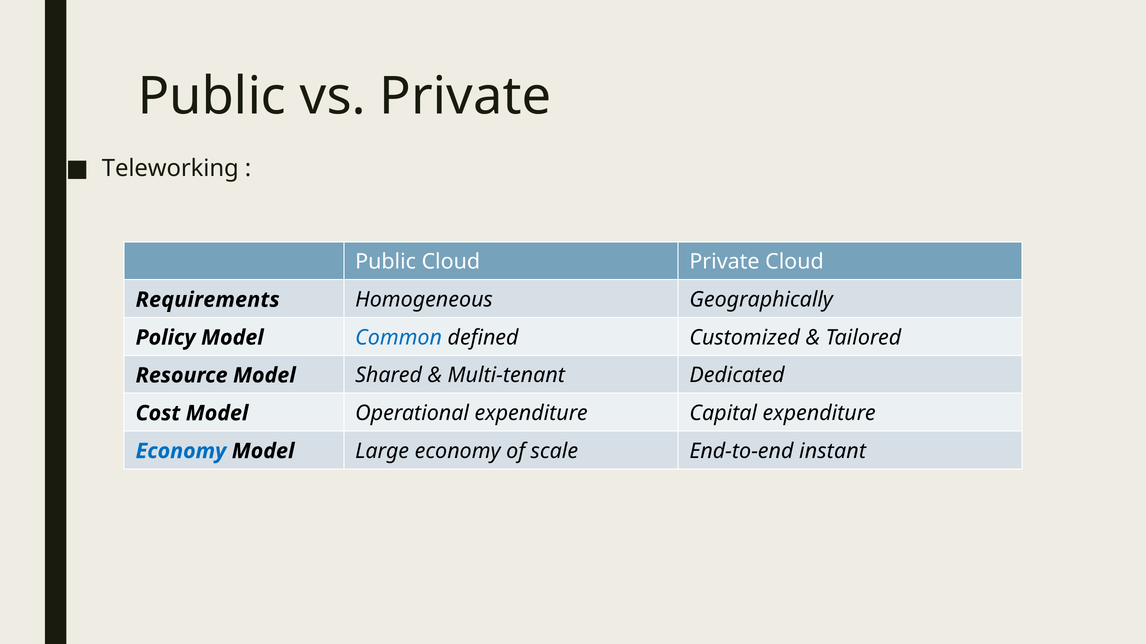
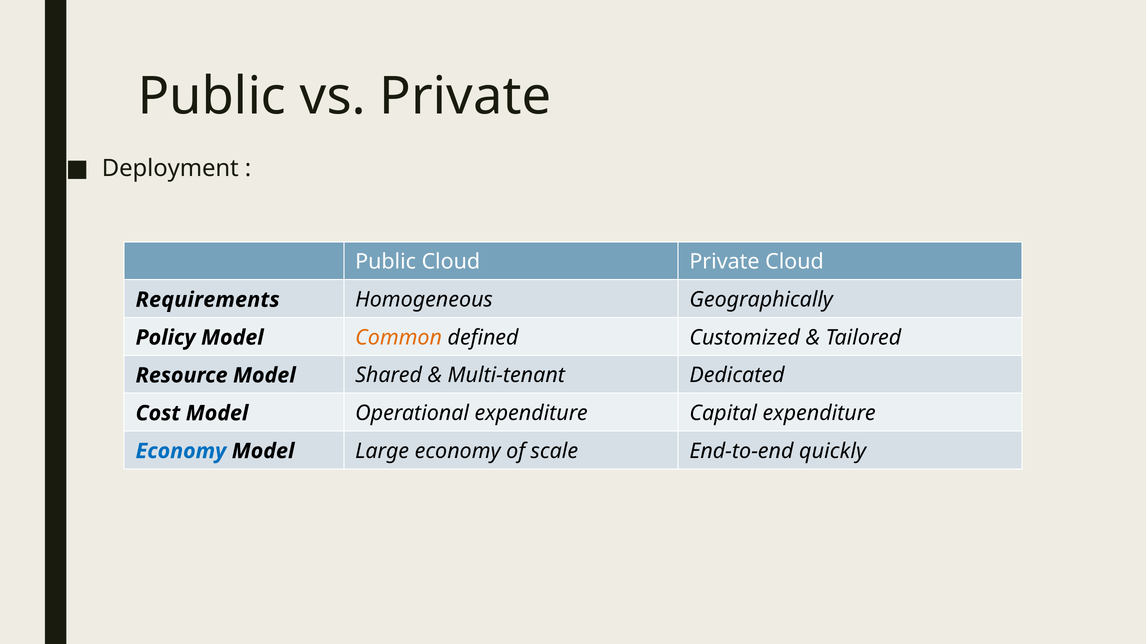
Teleworking: Teleworking -> Deployment
Common colour: blue -> orange
instant: instant -> quickly
